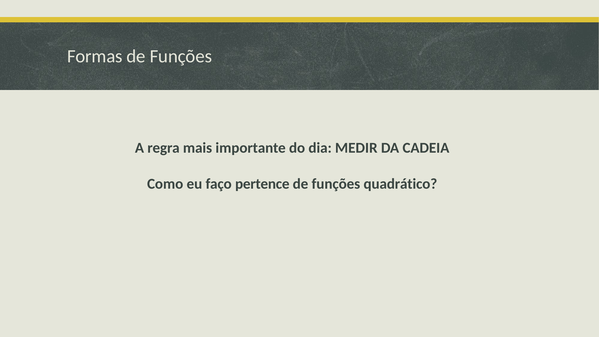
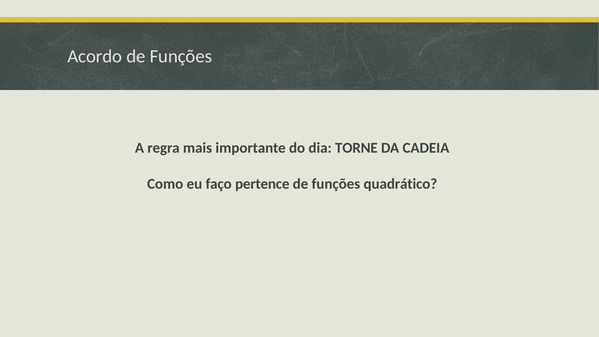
Formas: Formas -> Acordo
MEDIR: MEDIR -> TORNE
